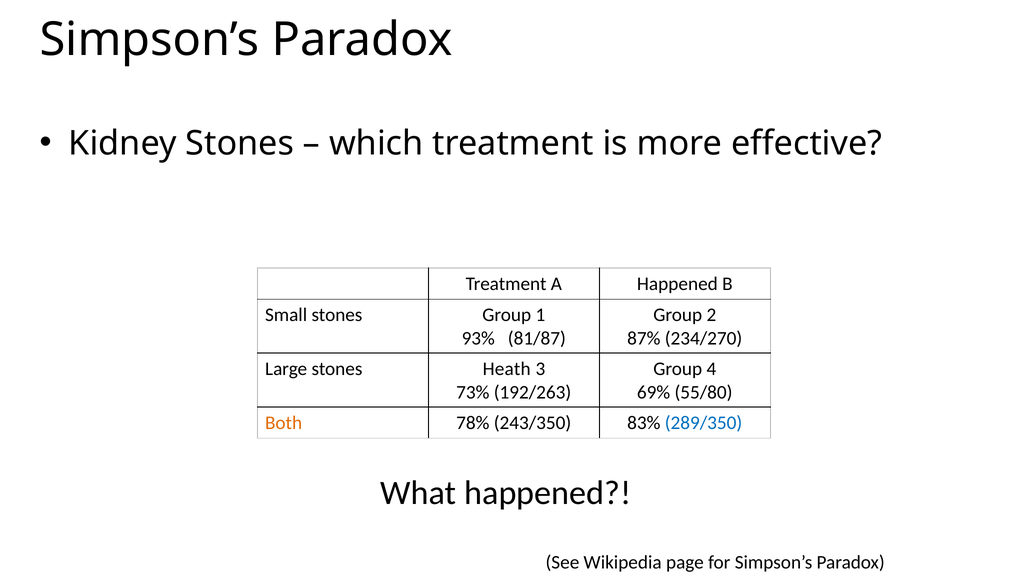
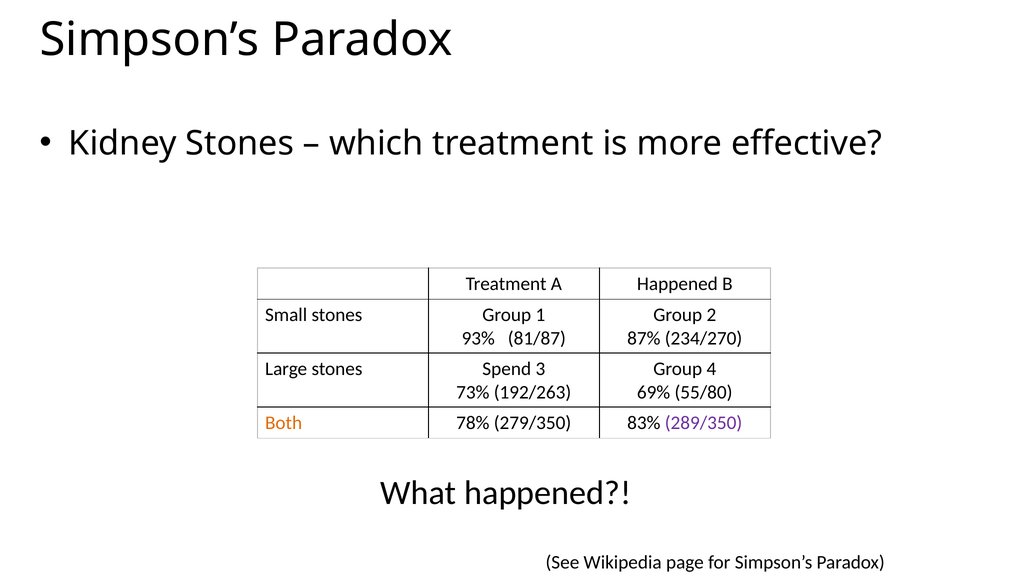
Heath: Heath -> Spend
243/350: 243/350 -> 279/350
289/350 colour: blue -> purple
